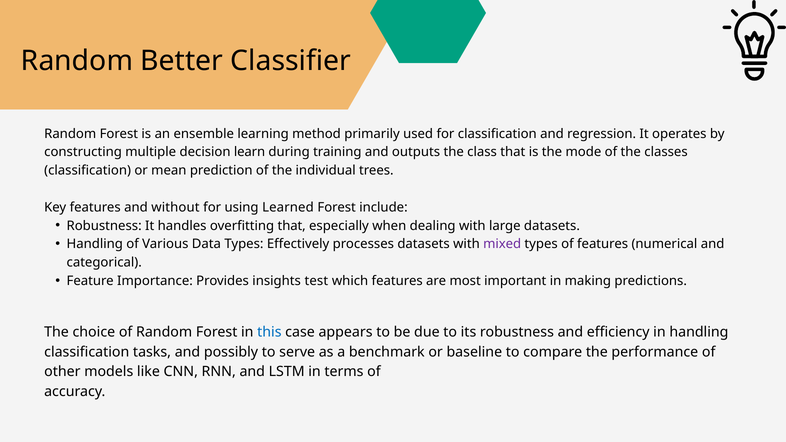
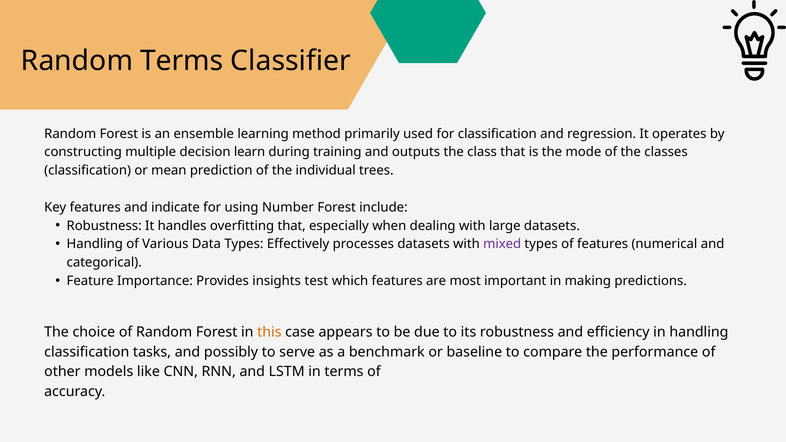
Random Better: Better -> Terms
without: without -> indicate
Learned: Learned -> Number
this colour: blue -> orange
